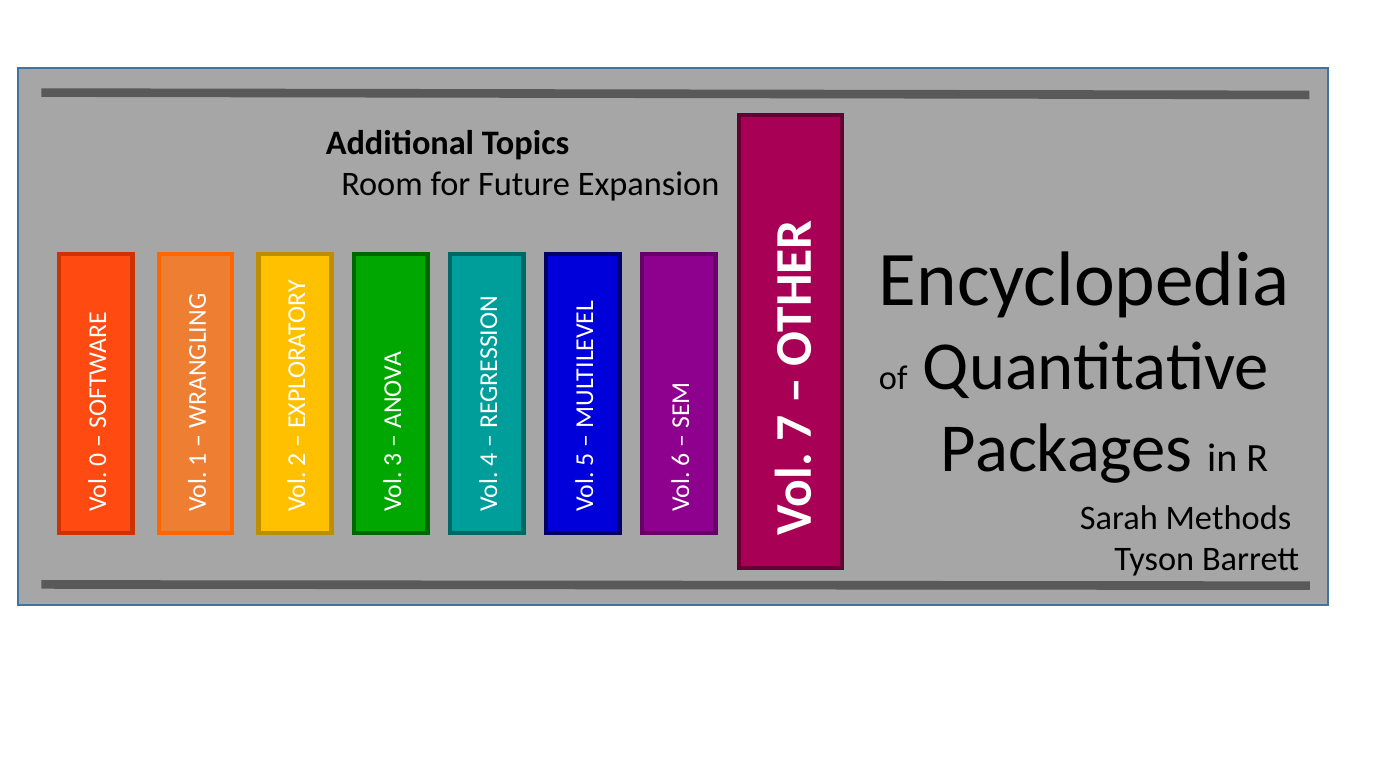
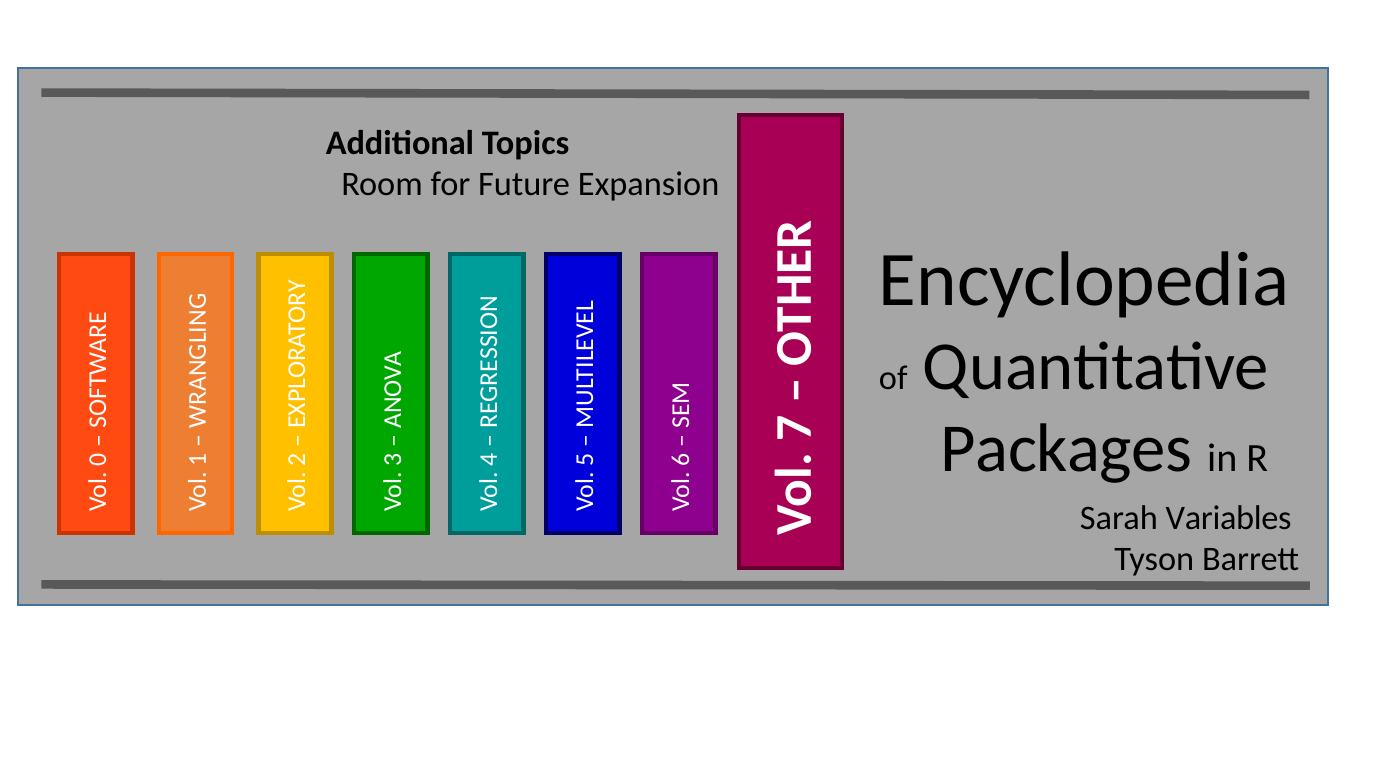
Methods: Methods -> Variables
